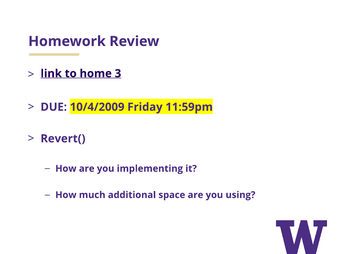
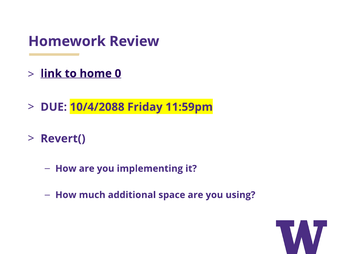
3: 3 -> 0
10/4/2009: 10/4/2009 -> 10/4/2088
